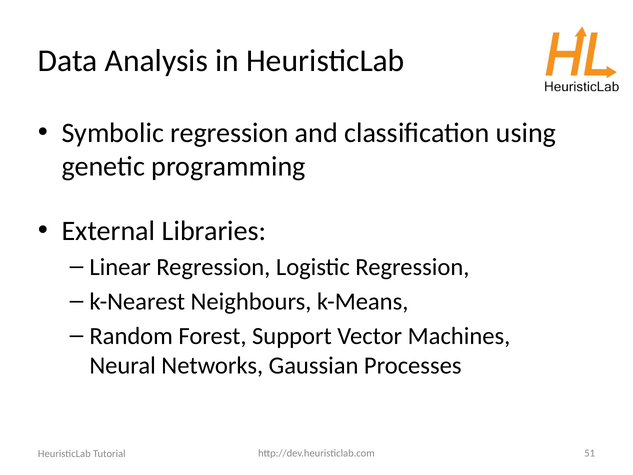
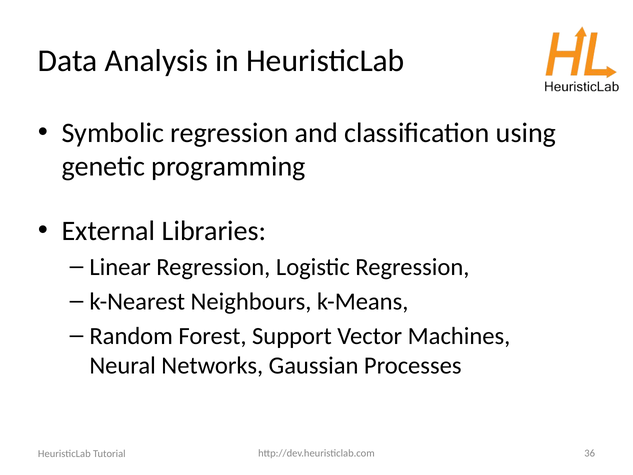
51: 51 -> 36
